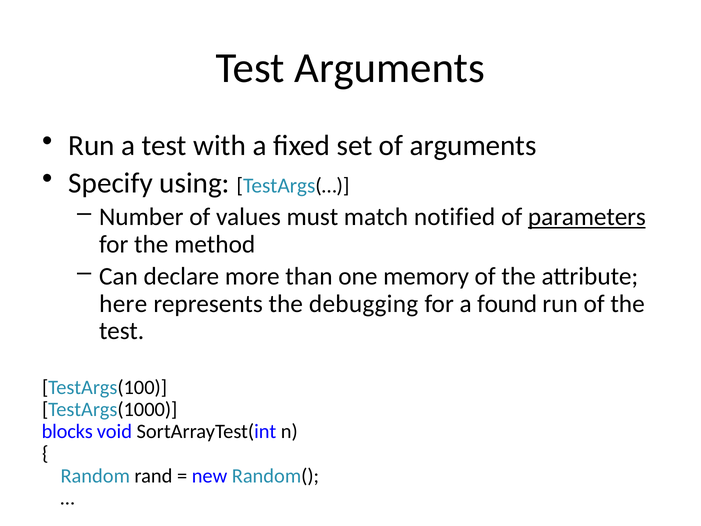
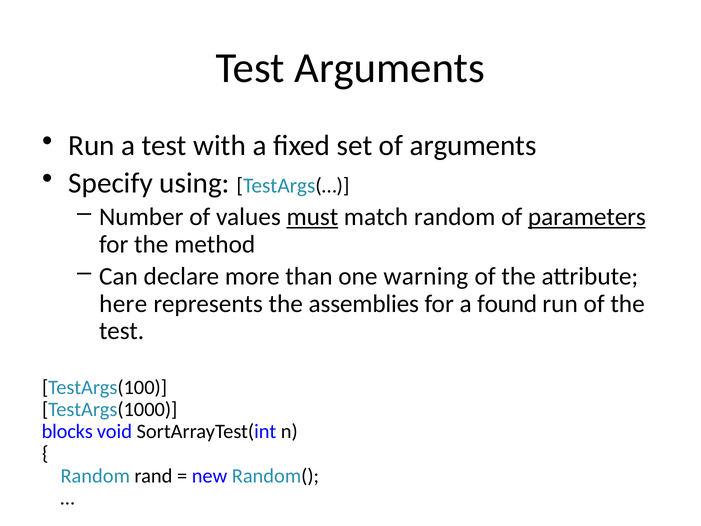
must underline: none -> present
match notified: notified -> random
memory: memory -> warning
debugging: debugging -> assemblies
